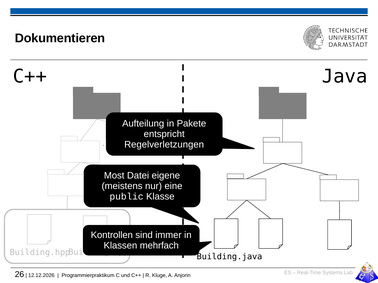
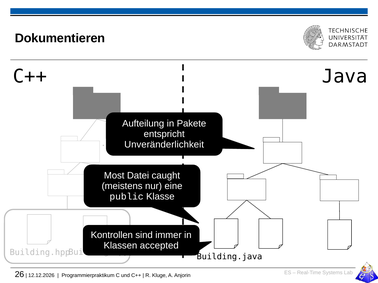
Regelverletzungen: Regelverletzungen -> Unveränderlichkeit
eigene: eigene -> caught
mehrfach: mehrfach -> accepted
